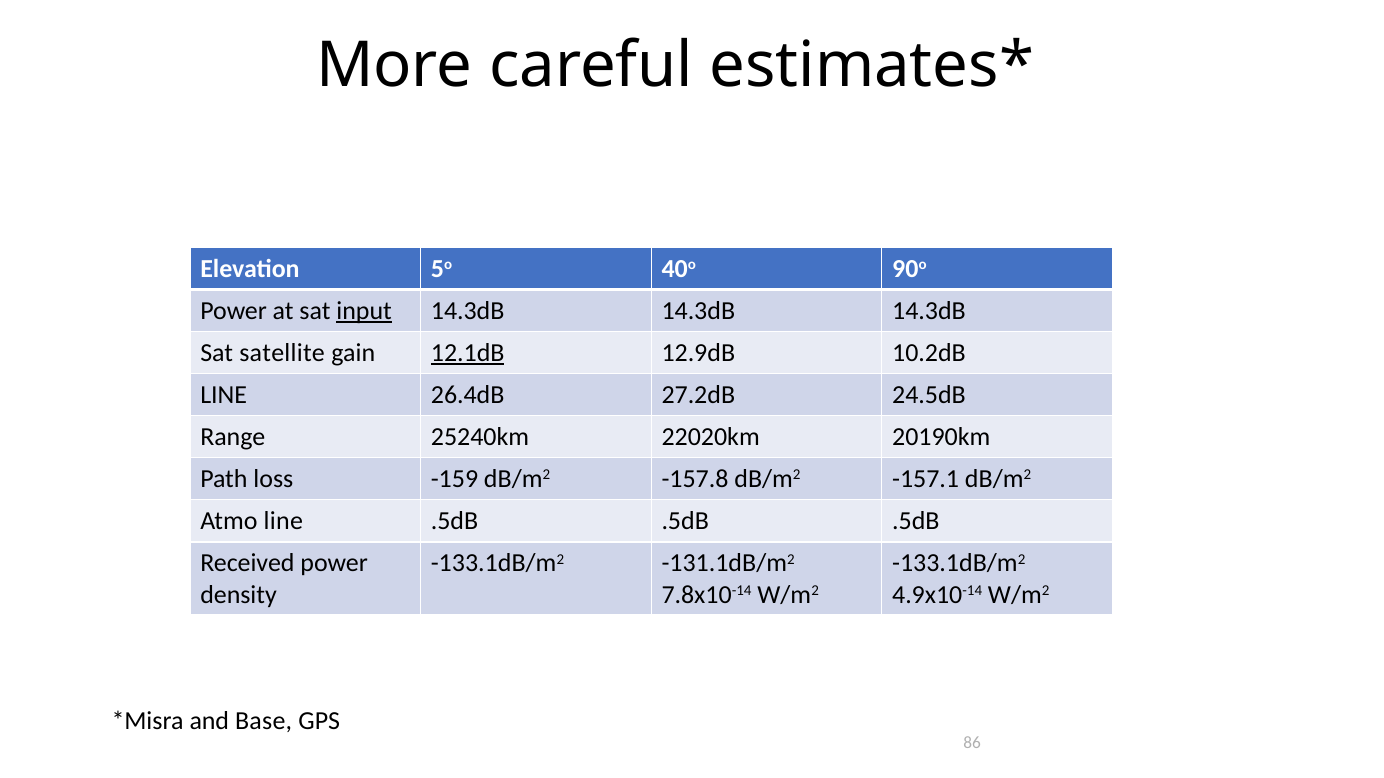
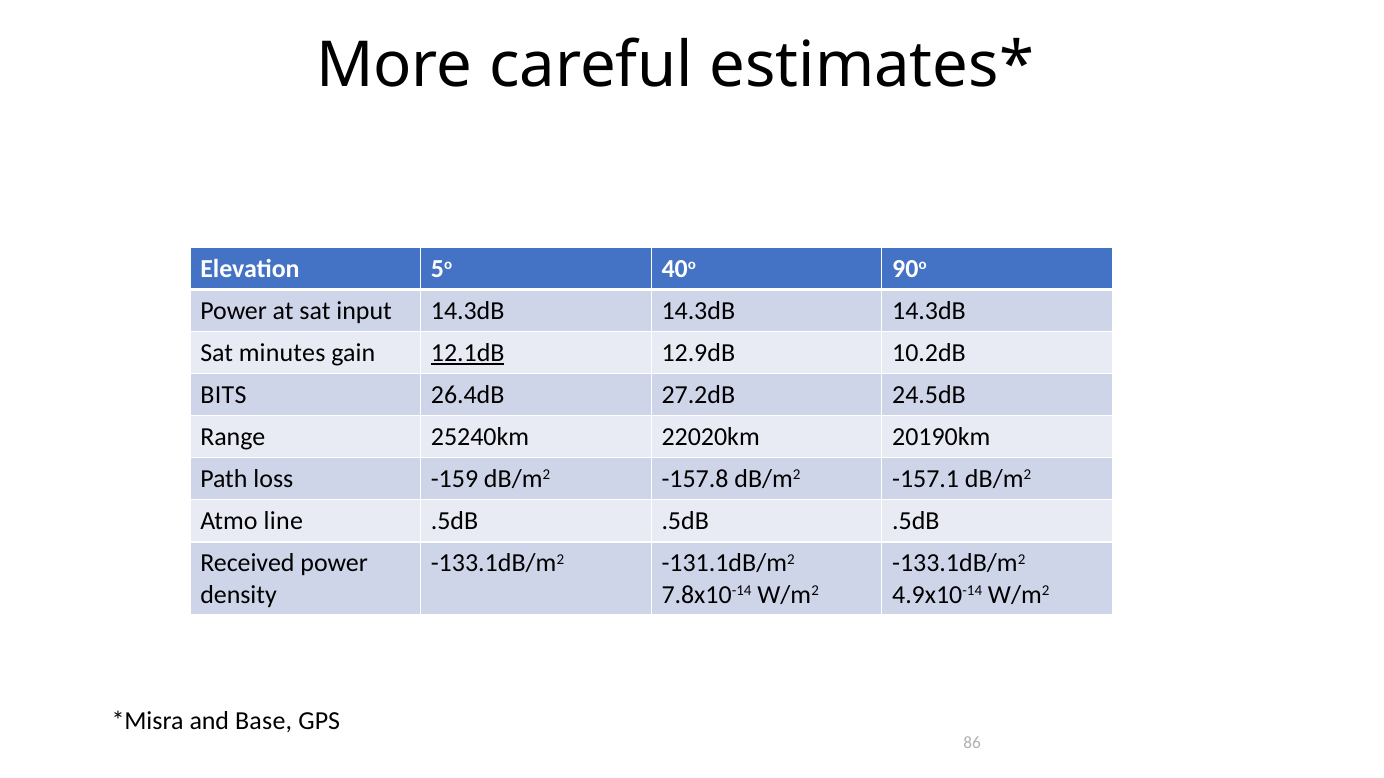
input underline: present -> none
satellite: satellite -> minutes
LINE at (224, 395): LINE -> BITS
